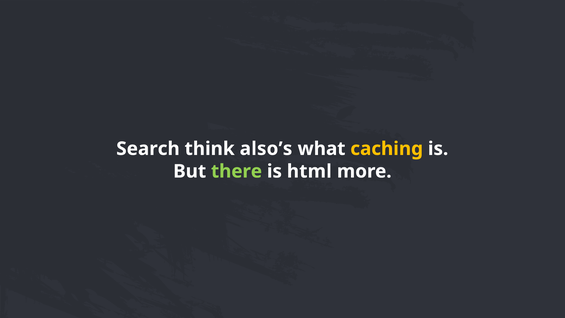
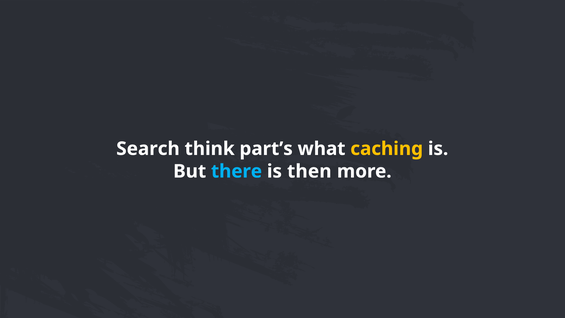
also’s: also’s -> part’s
there colour: light green -> light blue
html: html -> then
